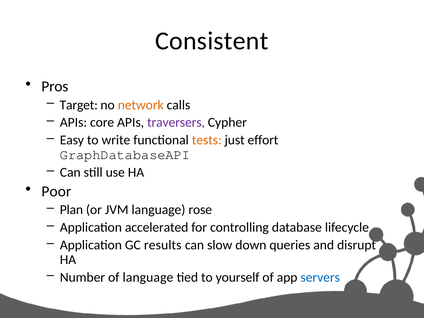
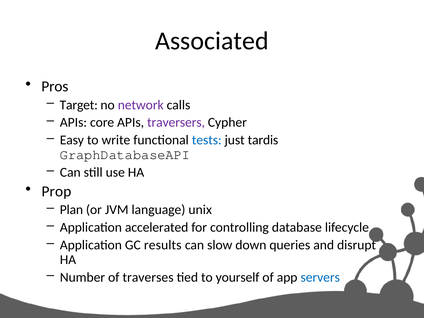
Consistent: Consistent -> Associated
network colour: orange -> purple
tests colour: orange -> blue
effort: effort -> tardis
Poor: Poor -> Prop
rose: rose -> unix
of language: language -> traverses
